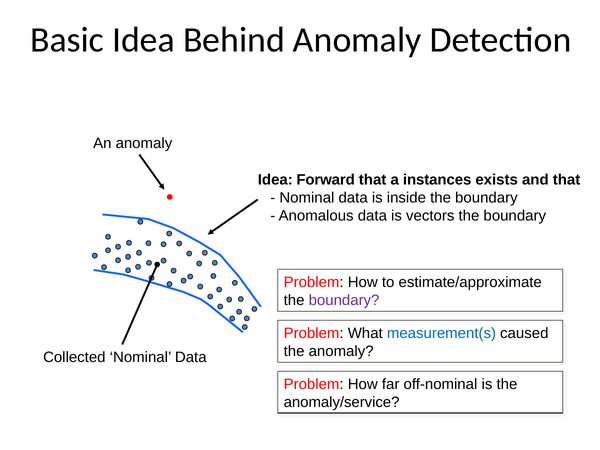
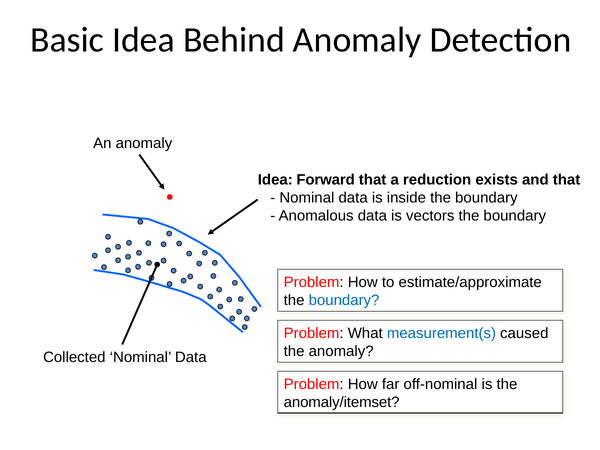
instances: instances -> reduction
boundary at (344, 300) colour: purple -> blue
anomaly/service: anomaly/service -> anomaly/itemset
